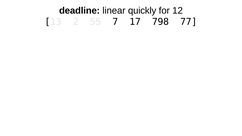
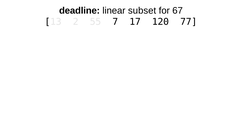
quickly: quickly -> subset
12: 12 -> 67
798: 798 -> 120
